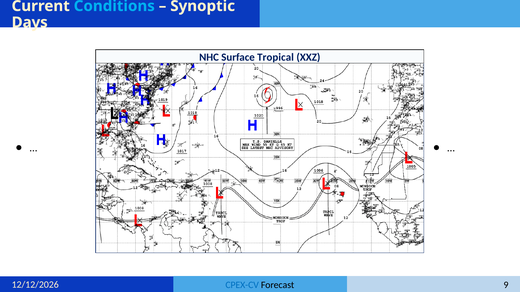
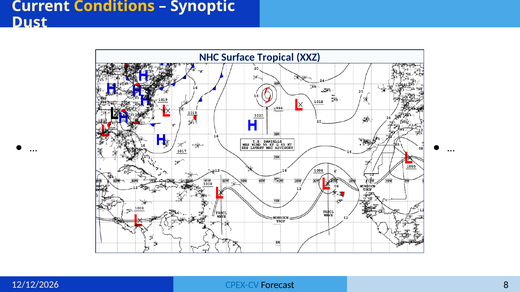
Conditions colour: light blue -> yellow
Days: Days -> Dust
9: 9 -> 8
